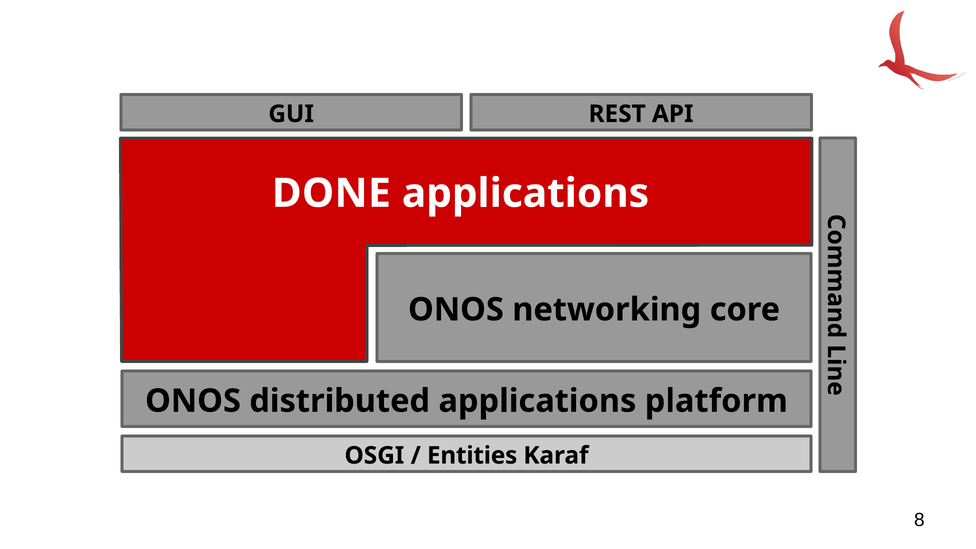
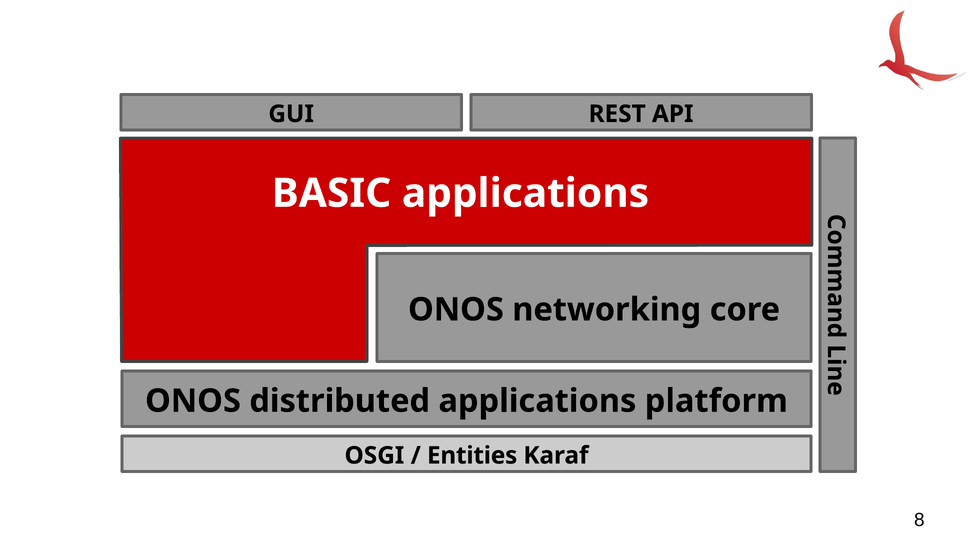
DONE: DONE -> BASIC
